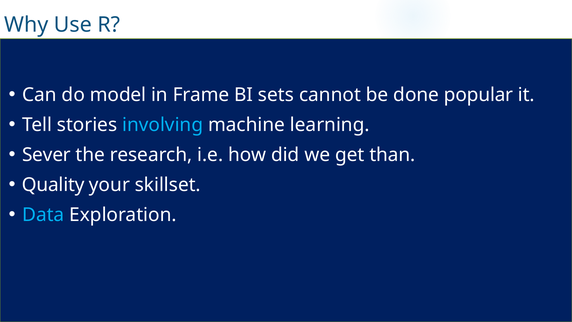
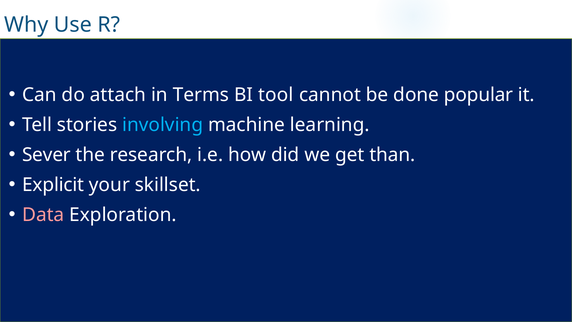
model: model -> attach
Frame: Frame -> Terms
sets: sets -> tool
Quality: Quality -> Explicit
Data colour: light blue -> pink
